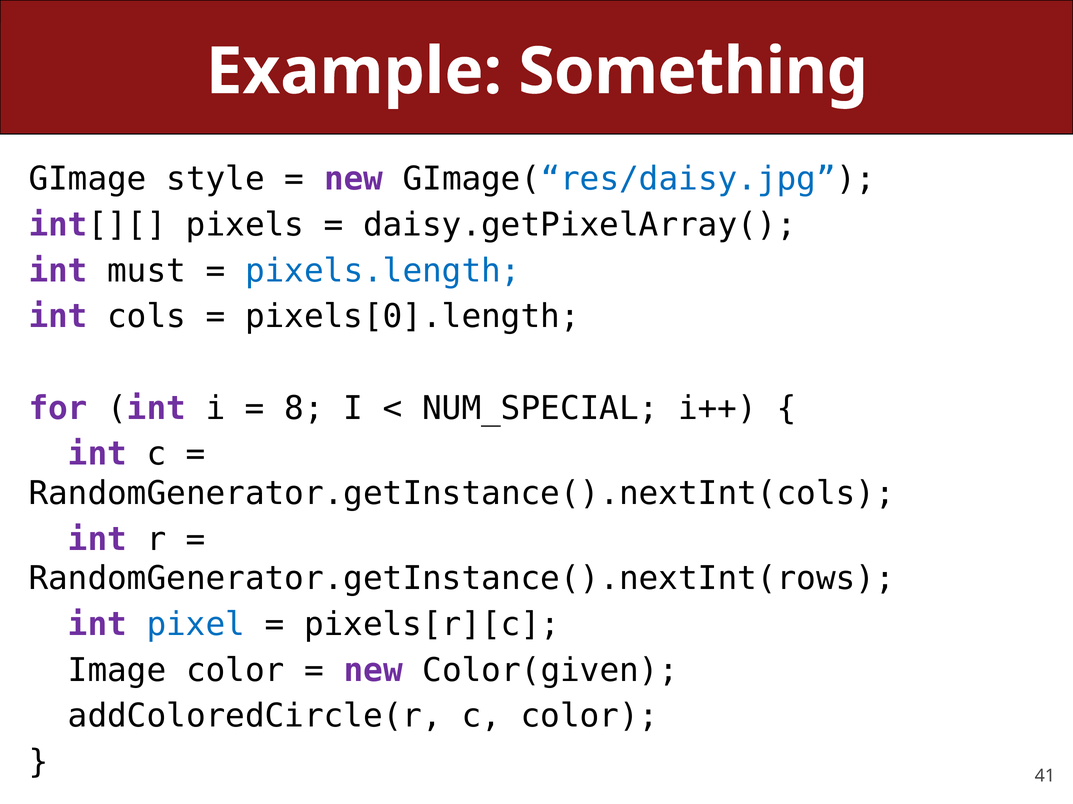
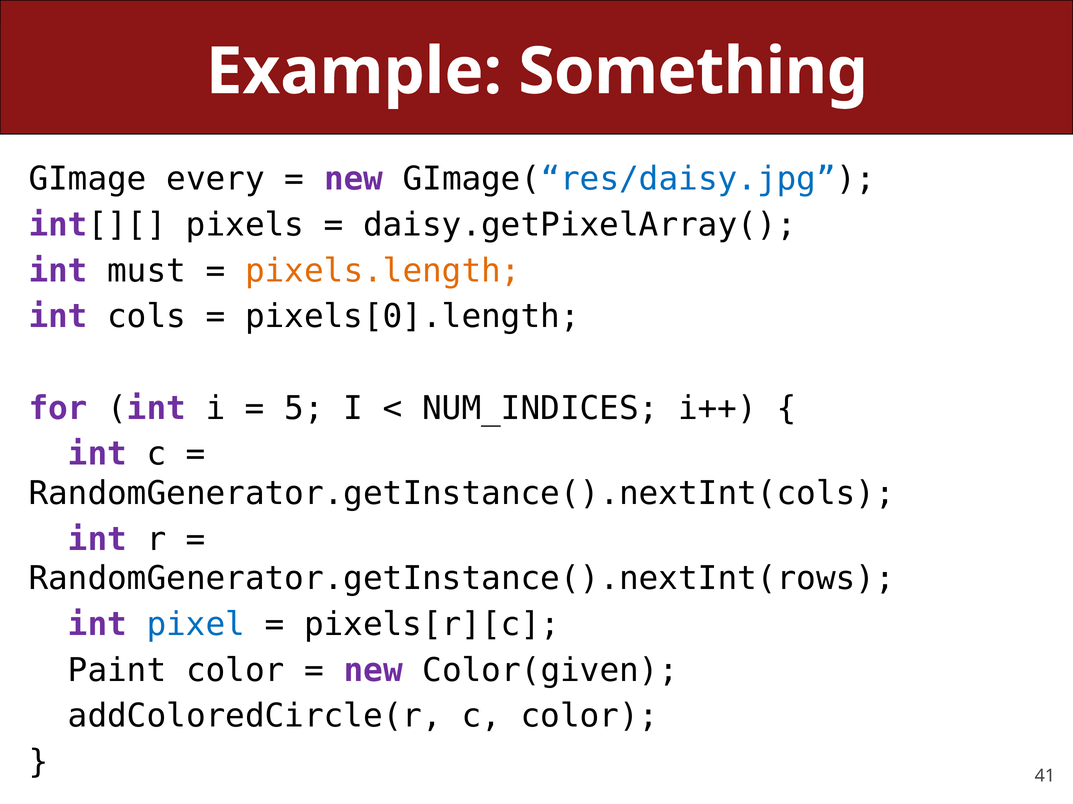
style: style -> every
pixels.length colour: blue -> orange
8: 8 -> 5
NUM_SPECIAL: NUM_SPECIAL -> NUM_INDICES
Image: Image -> Paint
